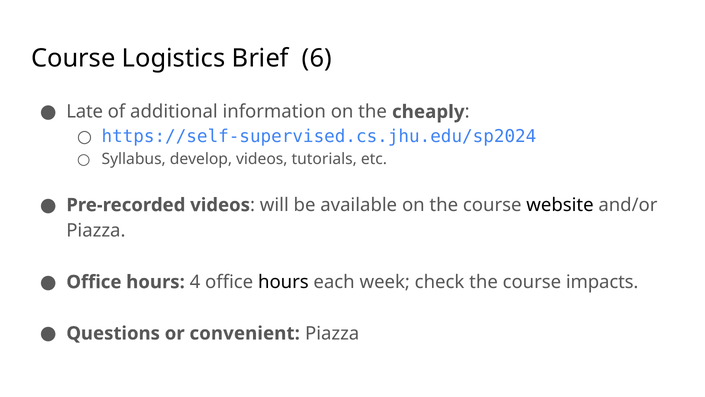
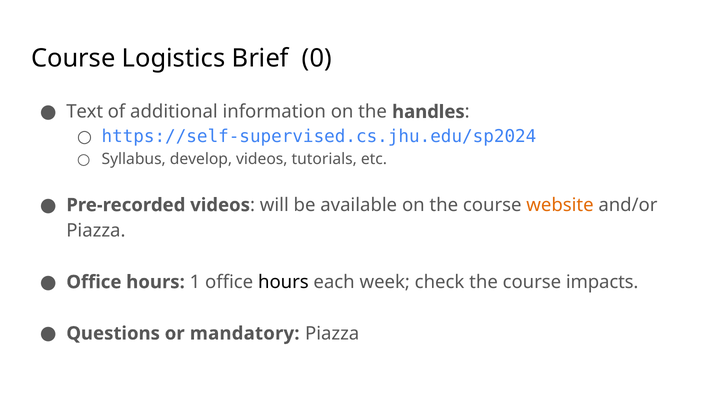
6: 6 -> 0
Late: Late -> Text
cheaply: cheaply -> handles
website colour: black -> orange
4: 4 -> 1
convenient: convenient -> mandatory
